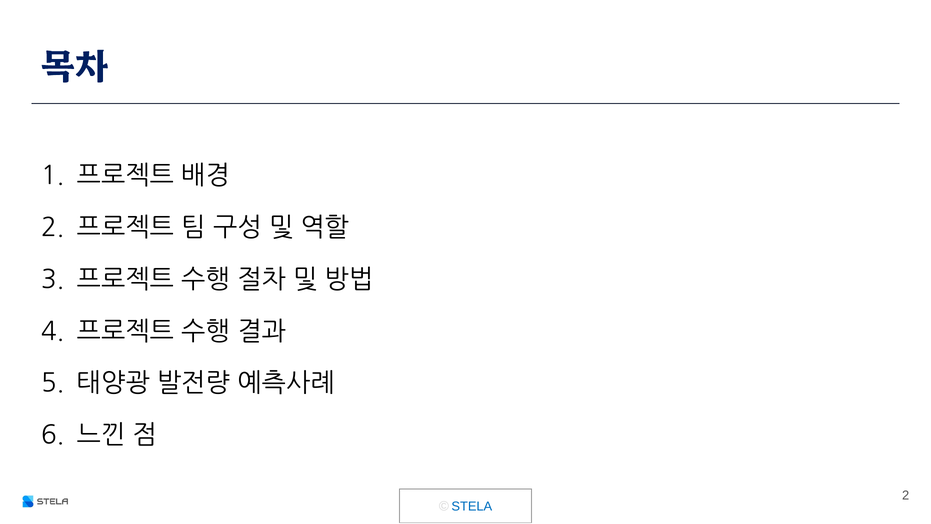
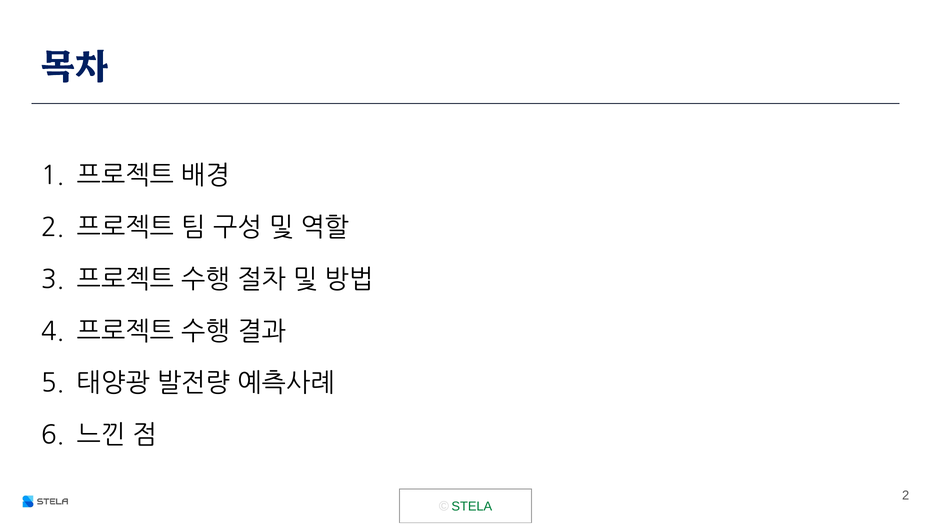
STELA colour: blue -> green
